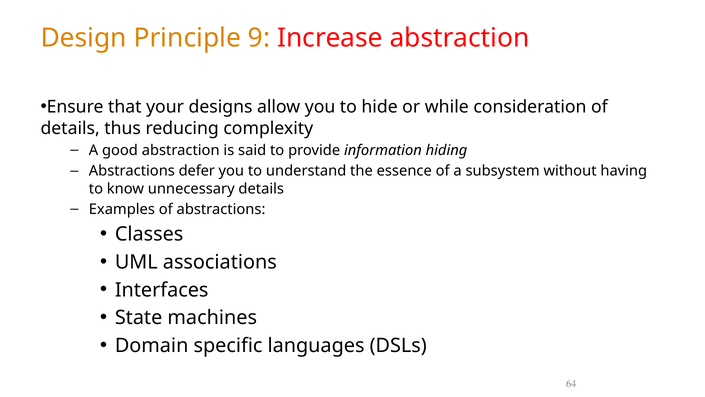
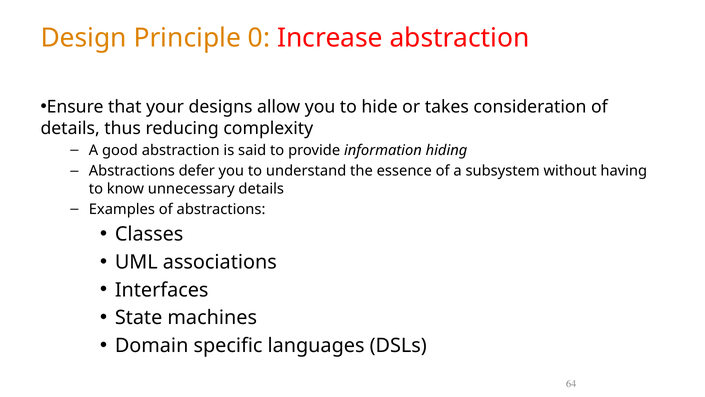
9: 9 -> 0
while: while -> takes
